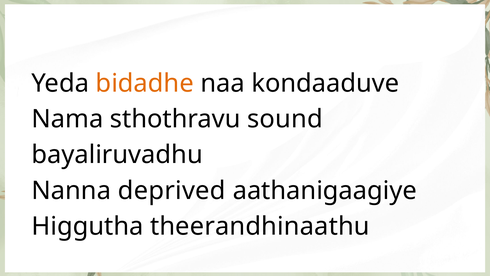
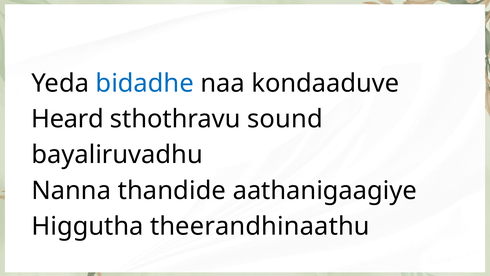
bidadhe colour: orange -> blue
Nama: Nama -> Heard
deprived: deprived -> thandide
